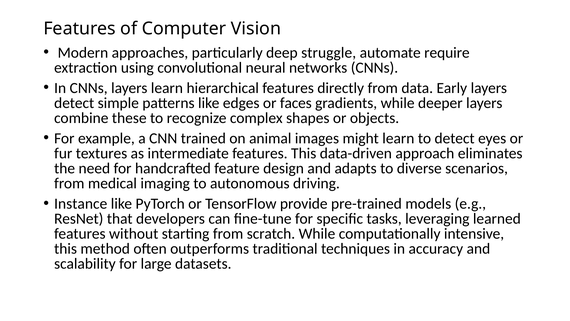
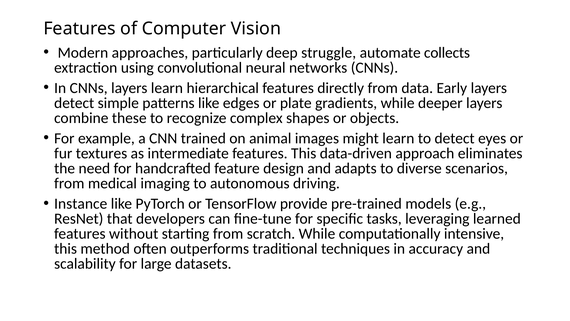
require: require -> collects
faces: faces -> plate
